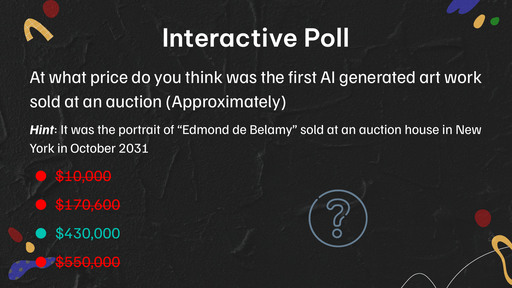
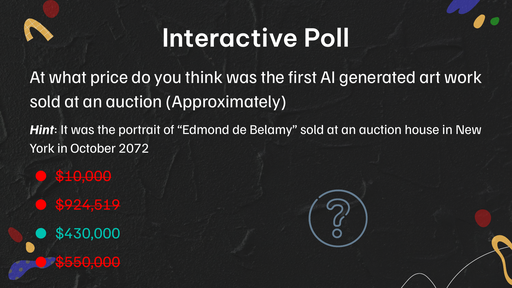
2031: 2031 -> 2072
$170,600: $170,600 -> $924,519
